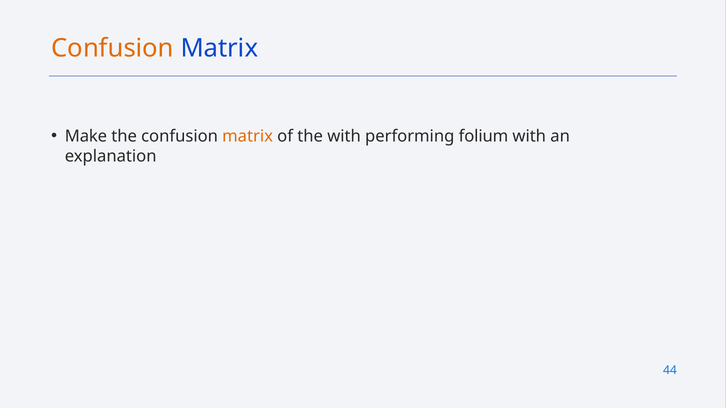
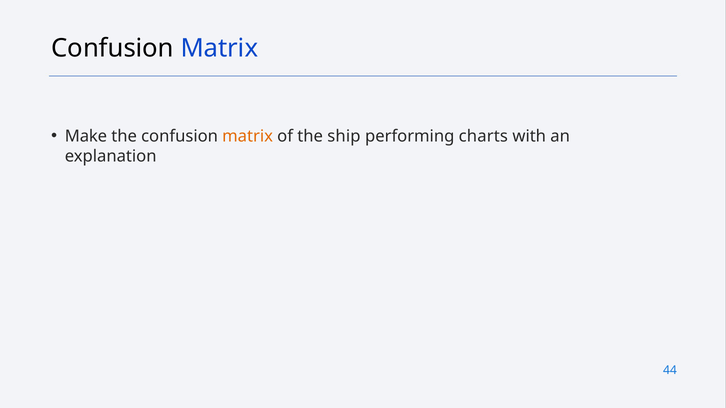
Confusion at (113, 48) colour: orange -> black
the with: with -> ship
folium: folium -> charts
